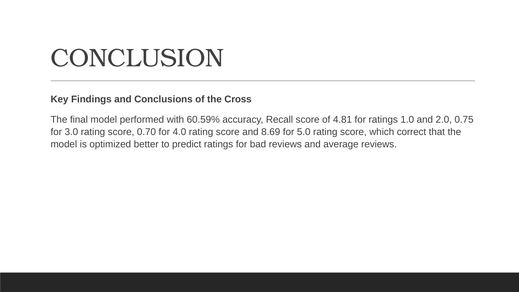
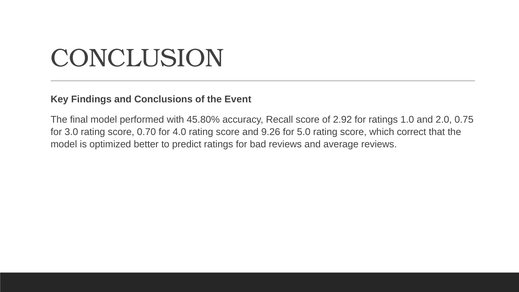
Cross: Cross -> Event
60.59%: 60.59% -> 45.80%
4.81: 4.81 -> 2.92
8.69: 8.69 -> 9.26
